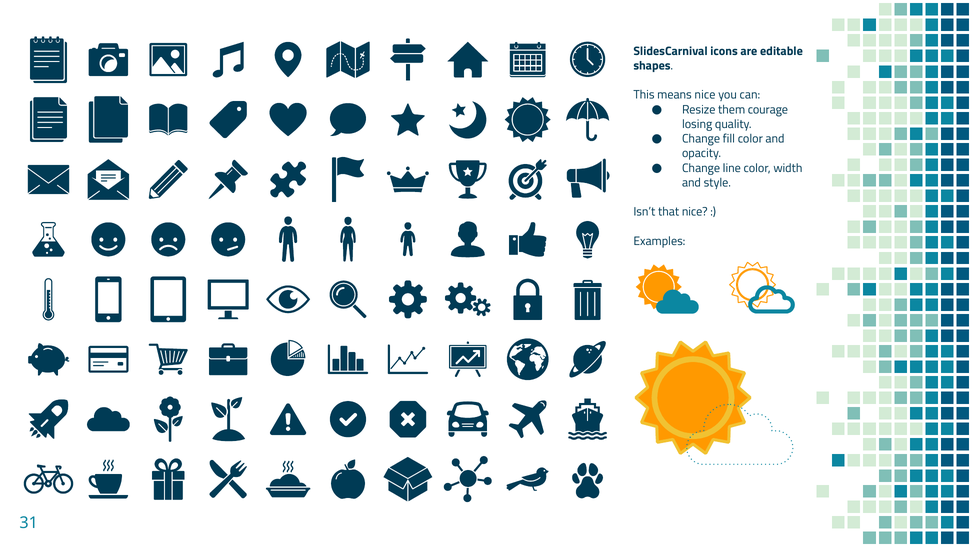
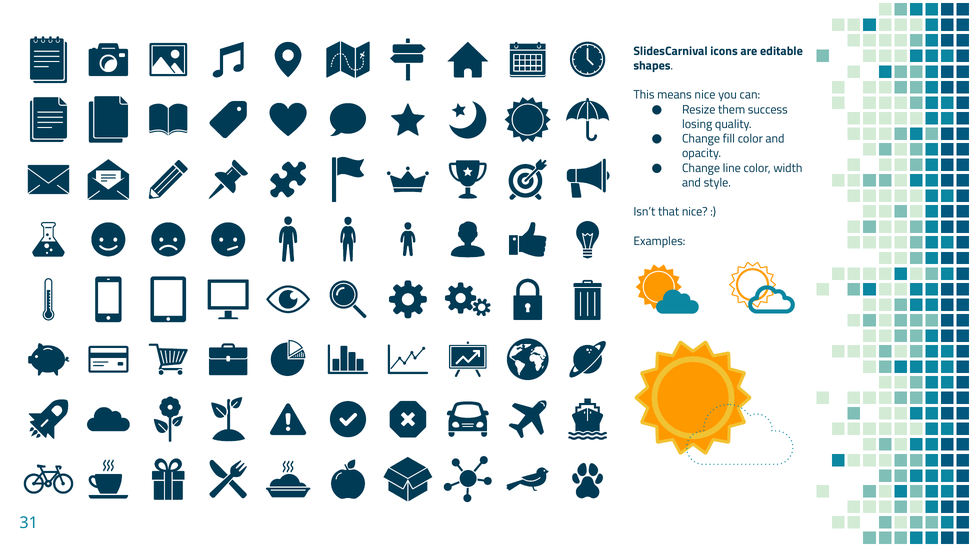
courage: courage -> success
